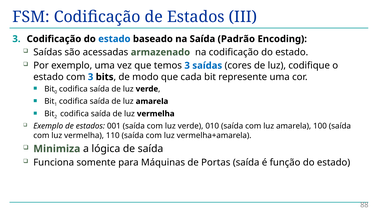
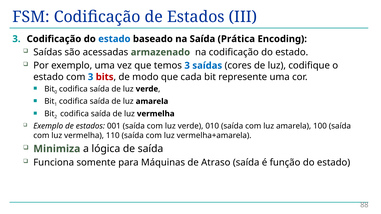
Padrão: Padrão -> Prática
bits colour: black -> red
Portas: Portas -> Atraso
